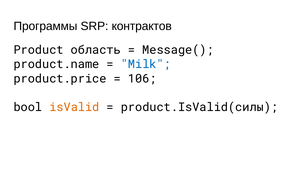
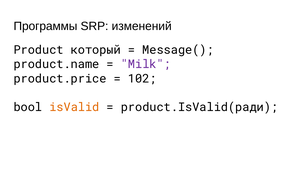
контрактов: контрактов -> изменений
область: область -> который
Milk colour: blue -> purple
106: 106 -> 102
product.IsValid(силы: product.IsValid(силы -> product.IsValid(ради
